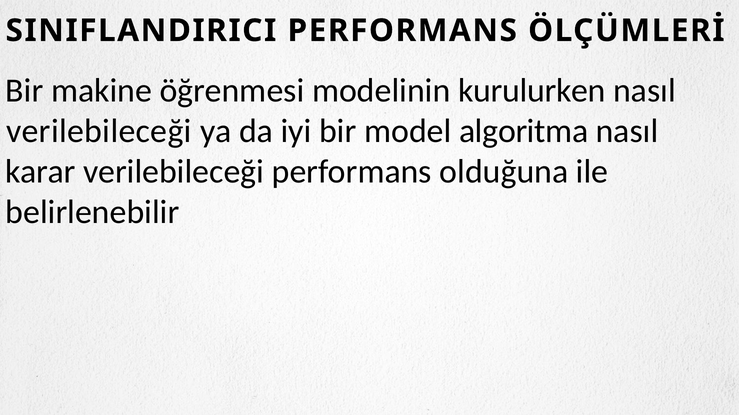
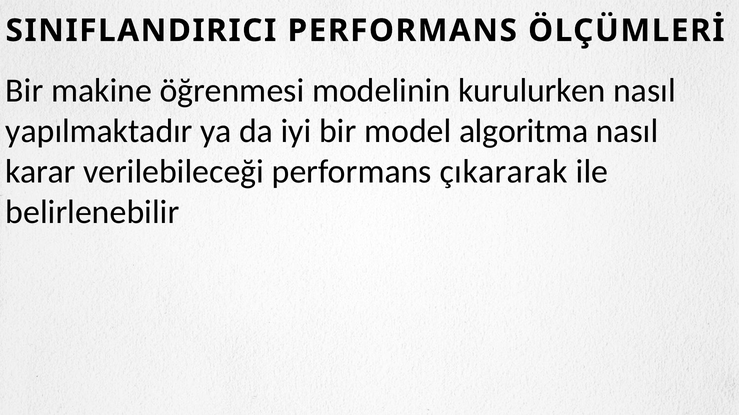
verilebileceği at (99, 131): verilebileceği -> yapılmaktadır
olduğuna: olduğuna -> çıkararak
